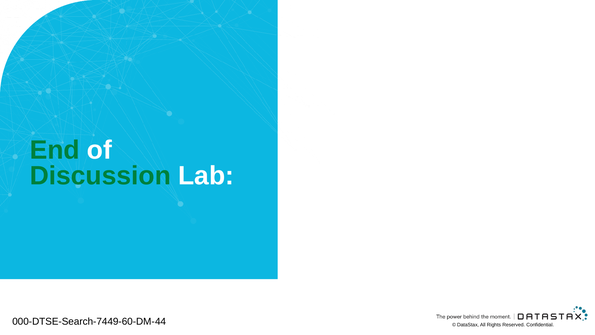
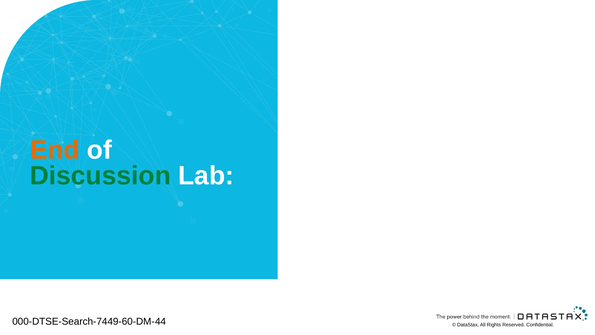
End colour: green -> orange
